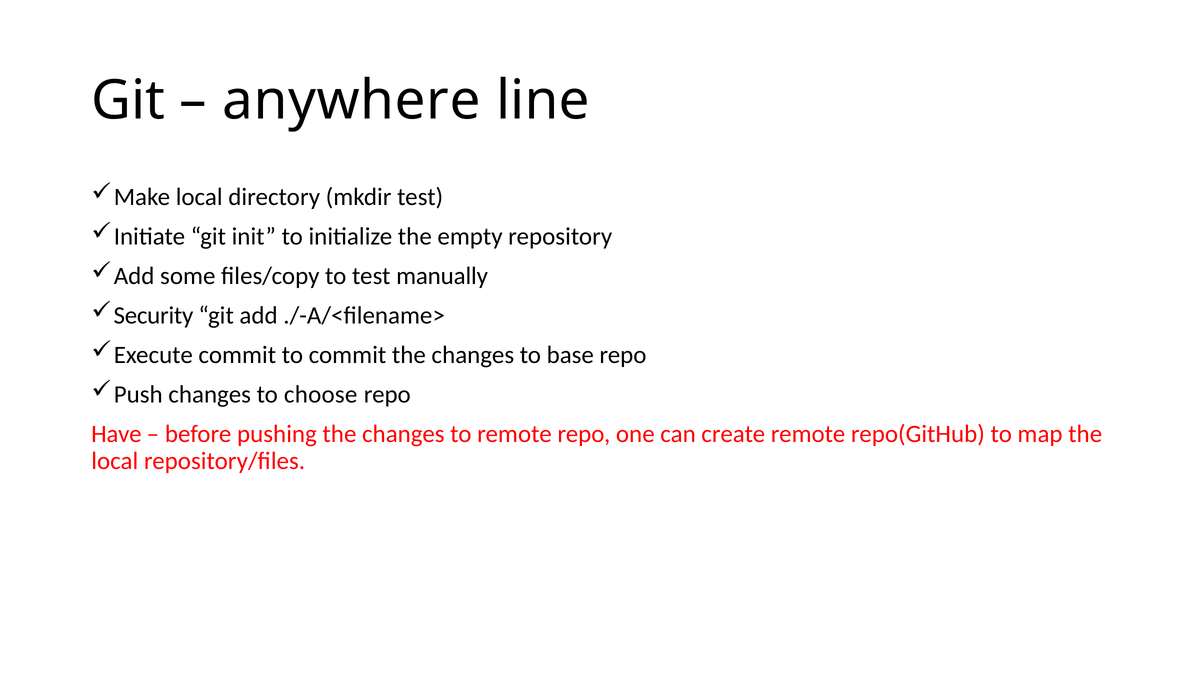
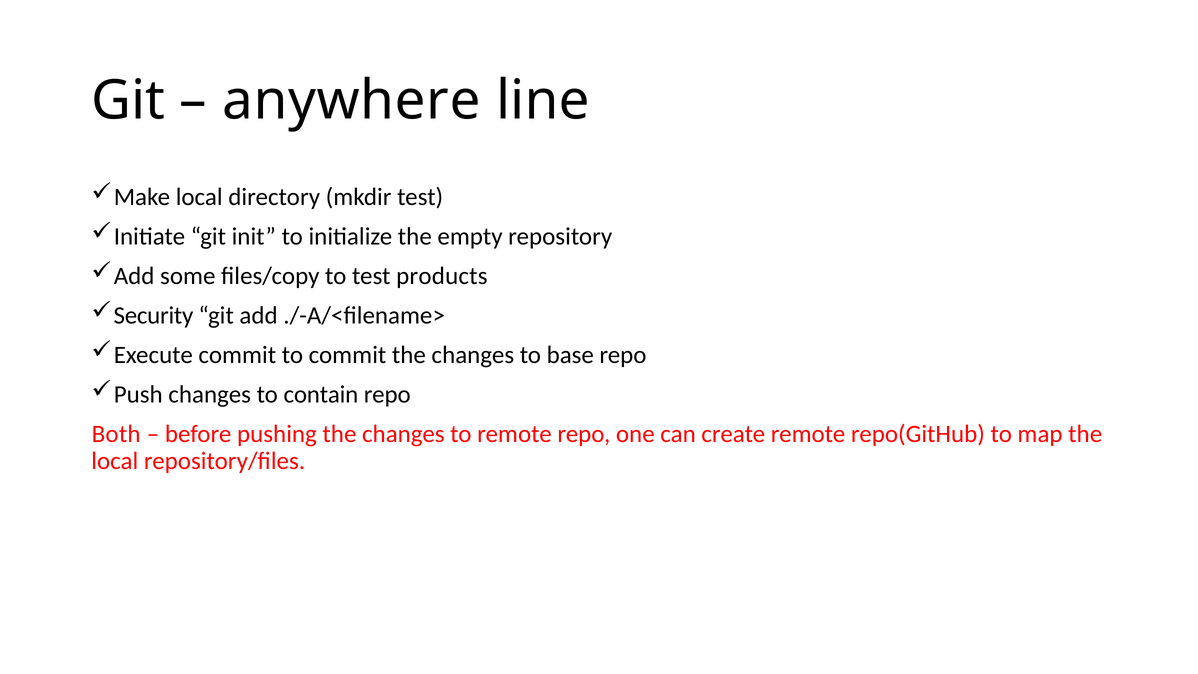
manually: manually -> products
choose: choose -> contain
Have: Have -> Both
